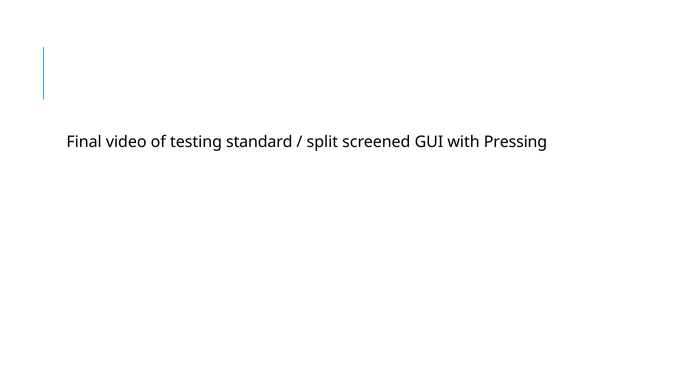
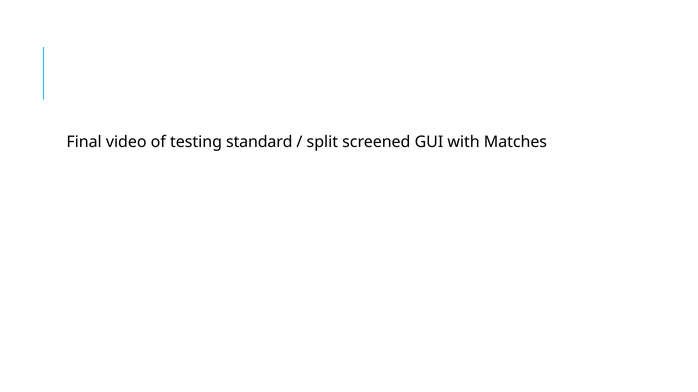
Pressing: Pressing -> Matches
